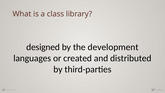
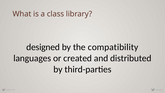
development: development -> compatibility
